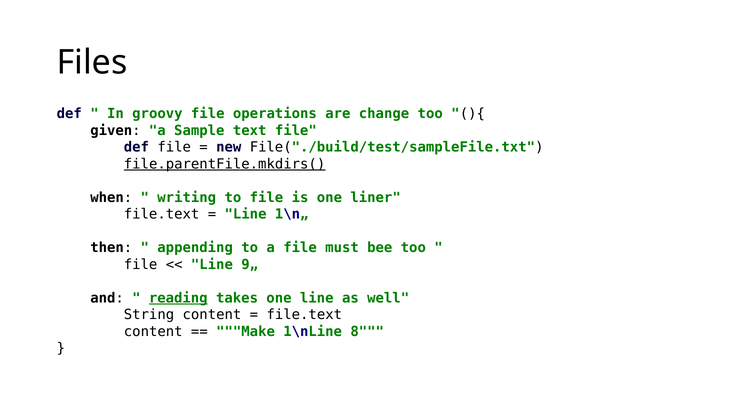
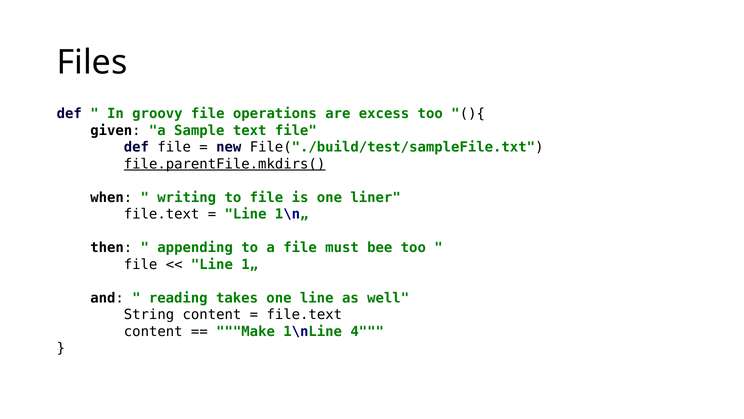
change: change -> excess
9„: 9„ -> 1„
reading underline: present -> none
8: 8 -> 4
